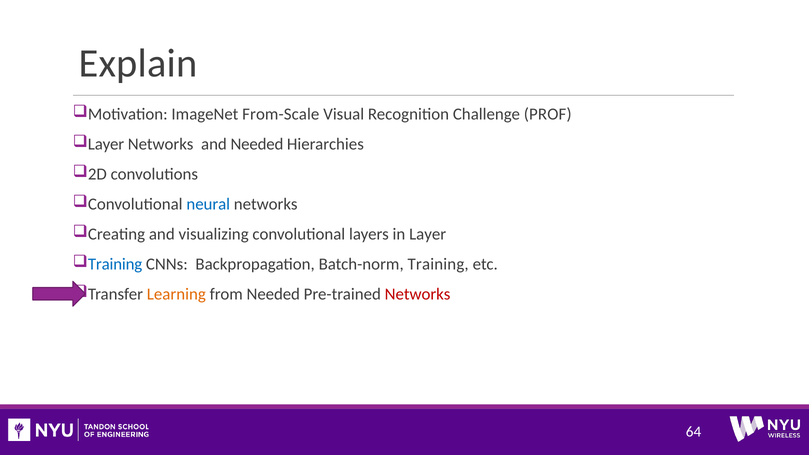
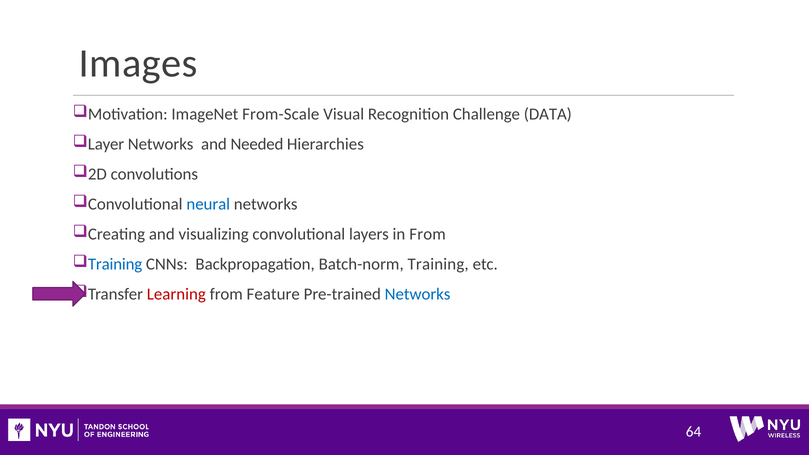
Explain: Explain -> Images
PROF: PROF -> DATA
in Layer: Layer -> From
Learning colour: orange -> red
from Needed: Needed -> Feature
Networks at (418, 294) colour: red -> blue
